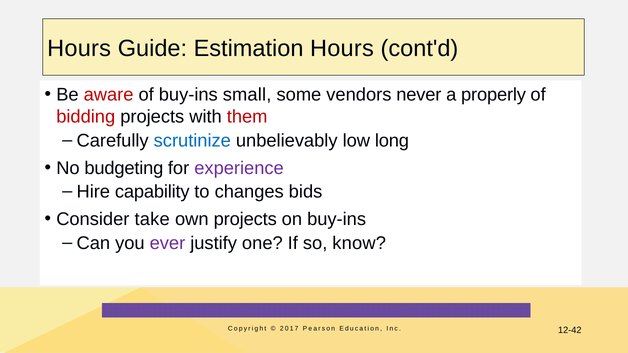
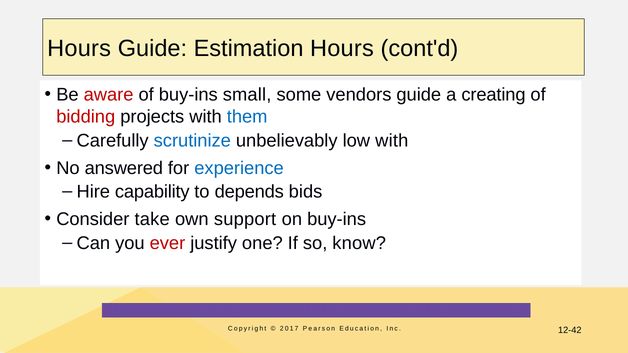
vendors never: never -> guide
properly: properly -> creating
them colour: red -> blue
low long: long -> with
budgeting: budgeting -> answered
experience colour: purple -> blue
changes: changes -> depends
own projects: projects -> support
ever colour: purple -> red
